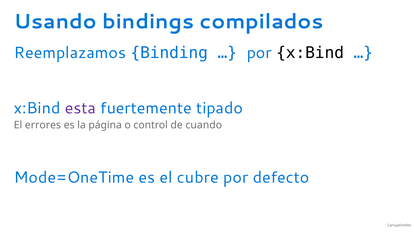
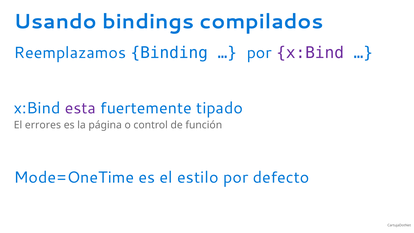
x:Bind at (310, 53) colour: black -> purple
cuando: cuando -> función
cubre: cubre -> estilo
